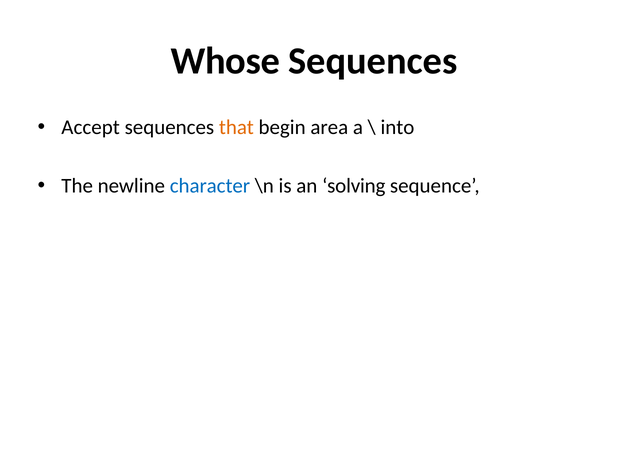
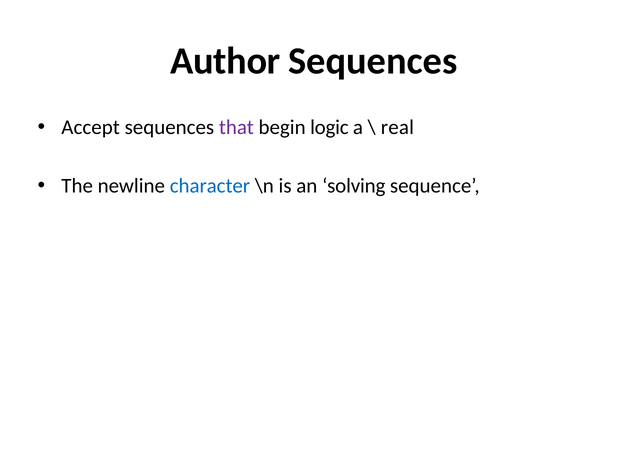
Whose: Whose -> Author
that colour: orange -> purple
area: area -> logic
into: into -> real
